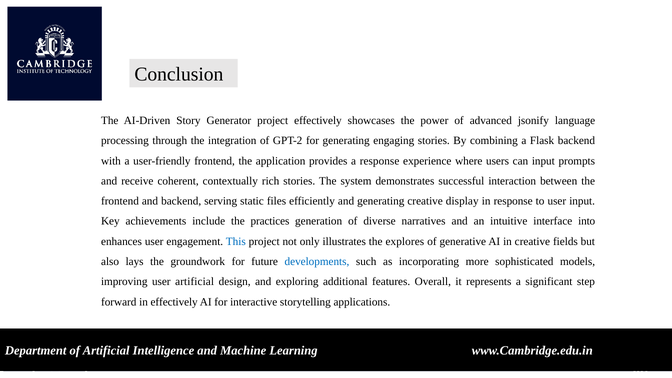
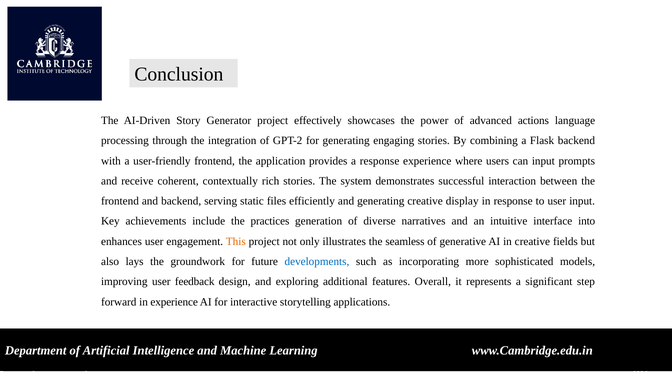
jsonify: jsonify -> actions
This colour: blue -> orange
explores: explores -> seamless
user artificial: artificial -> feedback
in effectively: effectively -> experience
